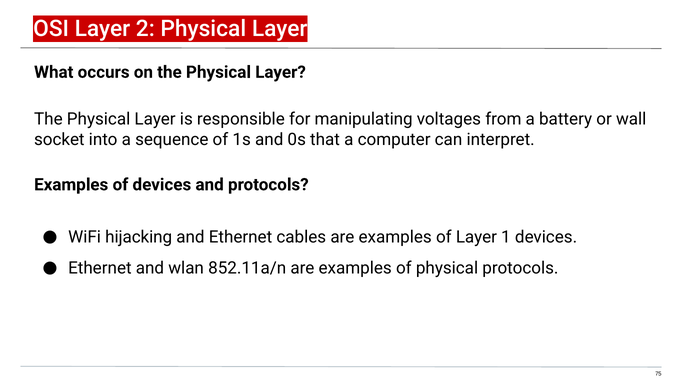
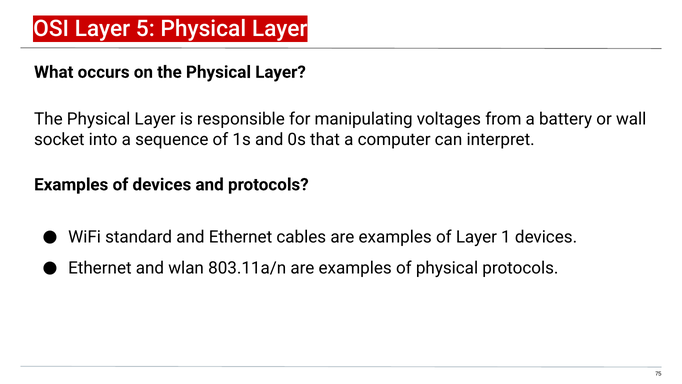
2: 2 -> 5
hijacking: hijacking -> standard
852.11a/n: 852.11a/n -> 803.11a/n
